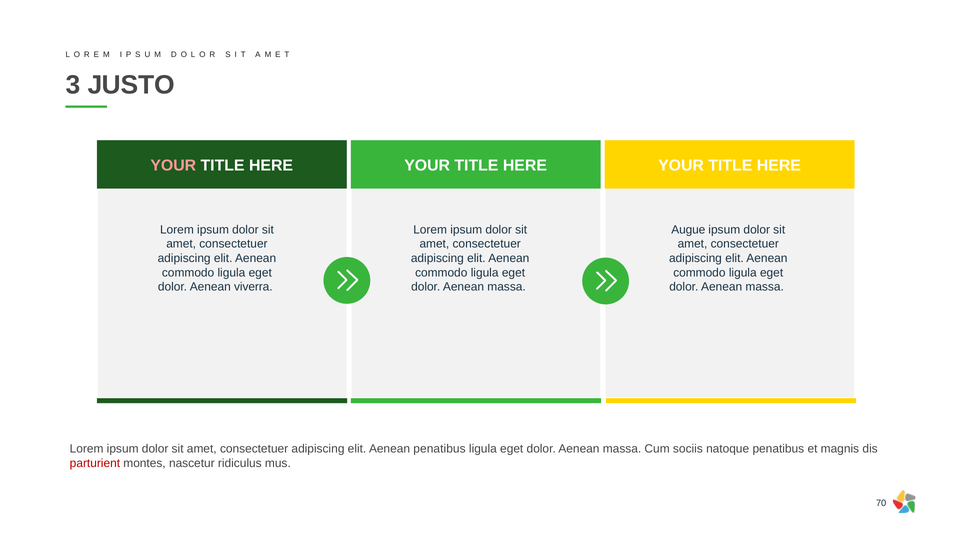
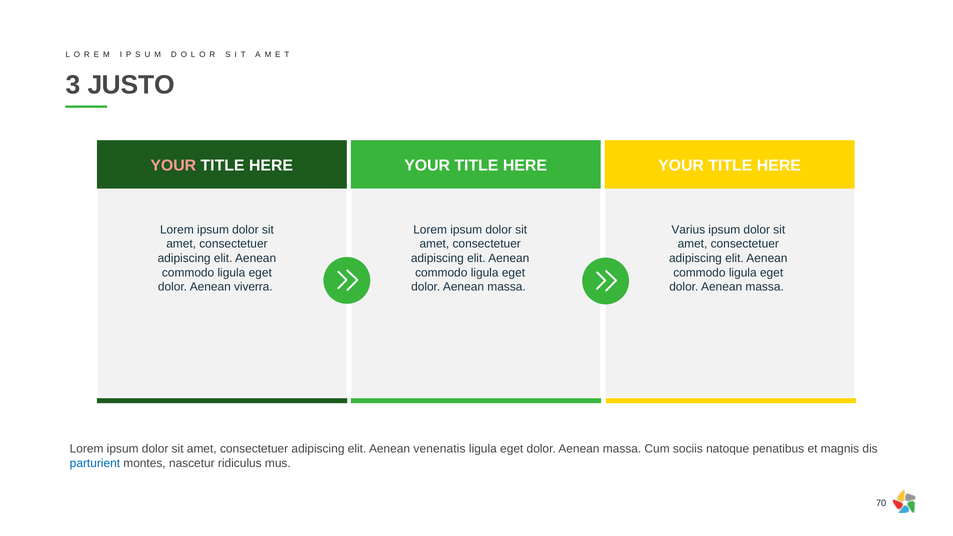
Augue: Augue -> Varius
Aenean penatibus: penatibus -> venenatis
parturient colour: red -> blue
